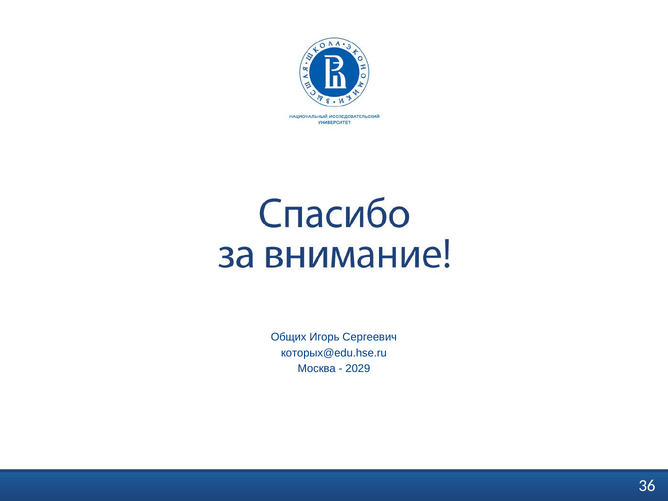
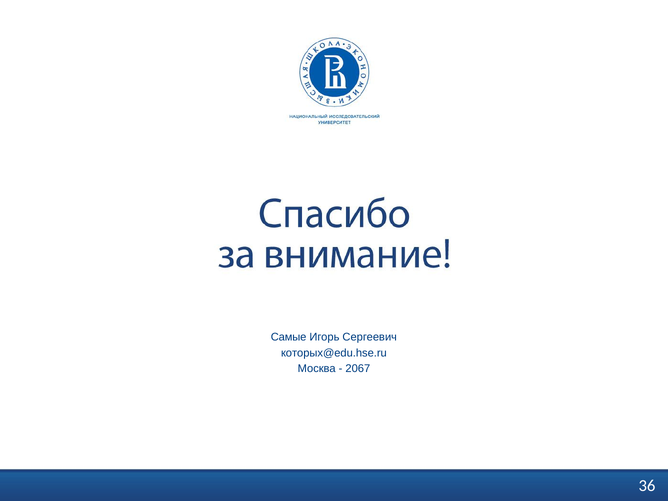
Общих: Общих -> Самые
2029: 2029 -> 2067
